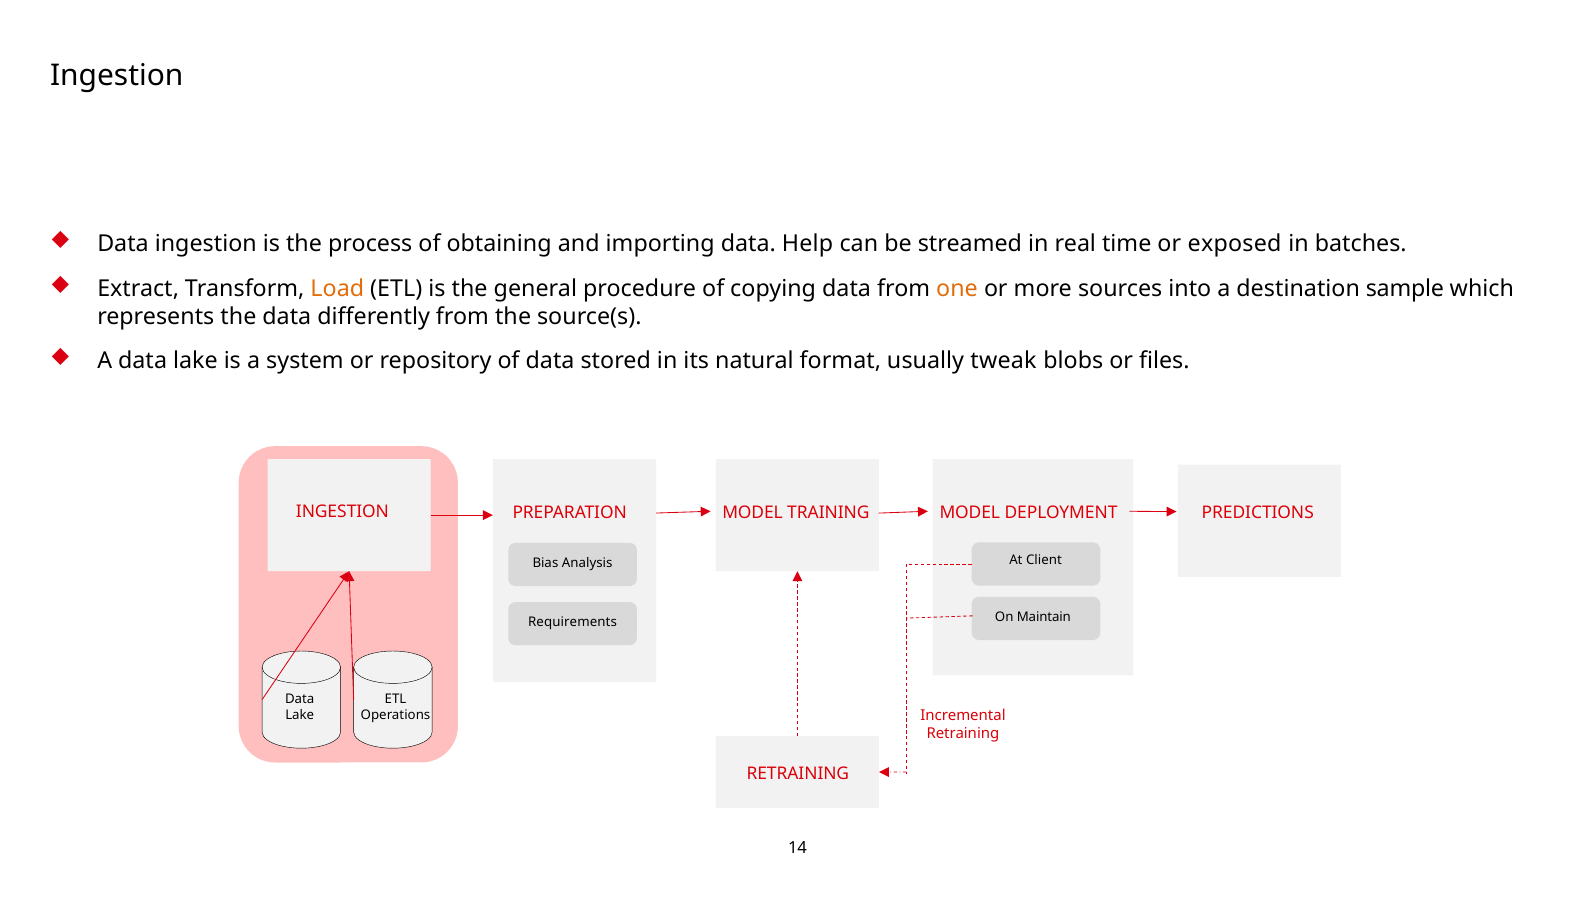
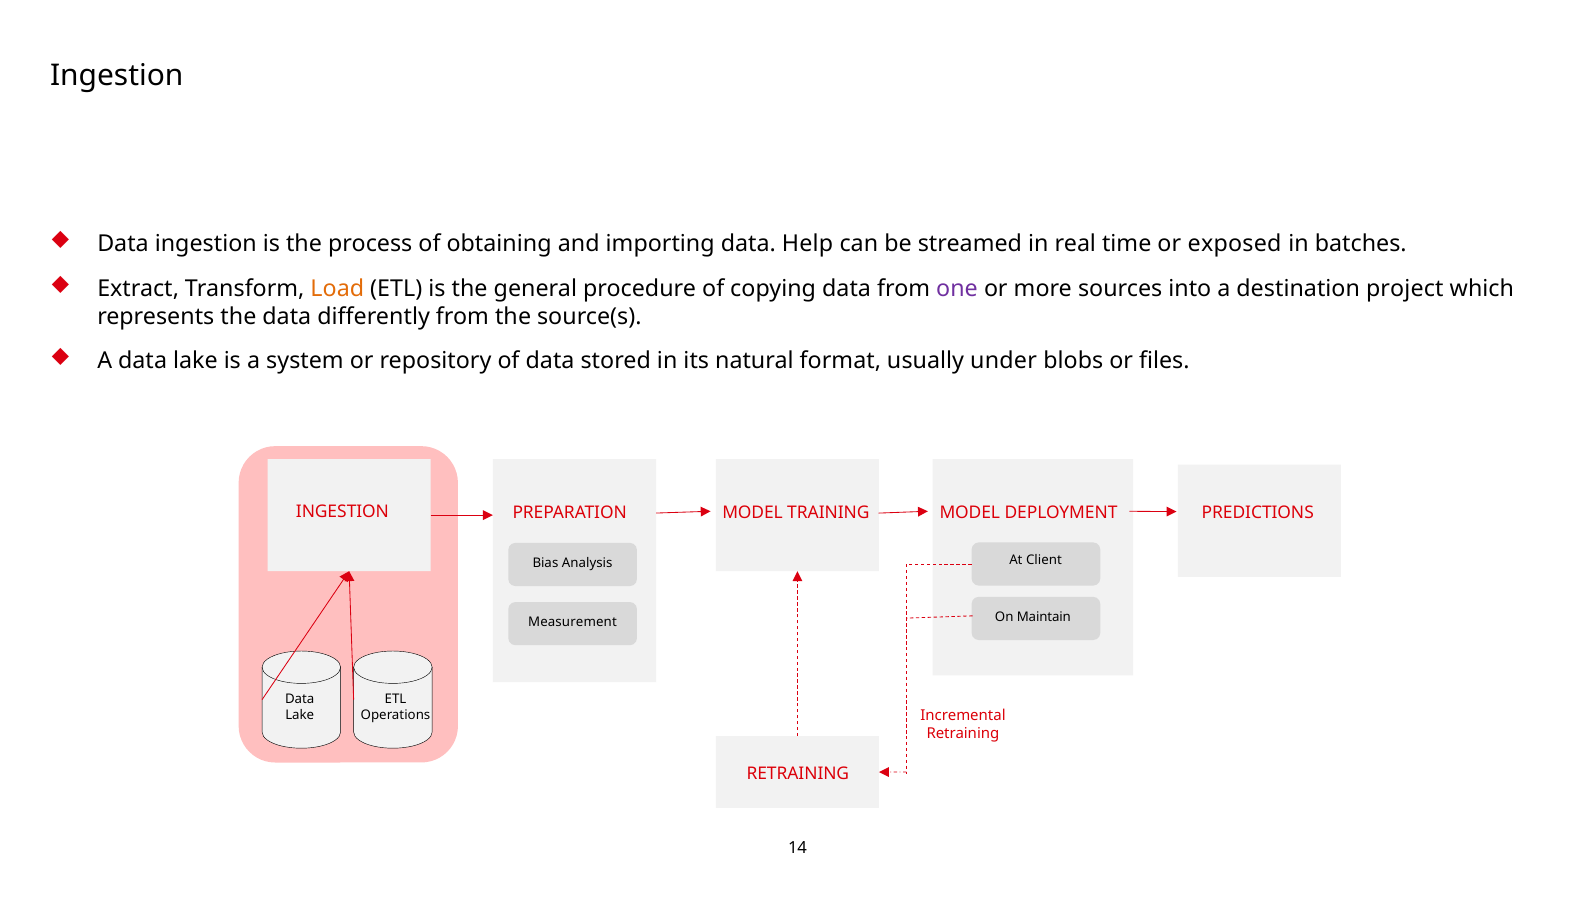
one colour: orange -> purple
sample: sample -> project
tweak: tweak -> under
Requirements: Requirements -> Measurement
